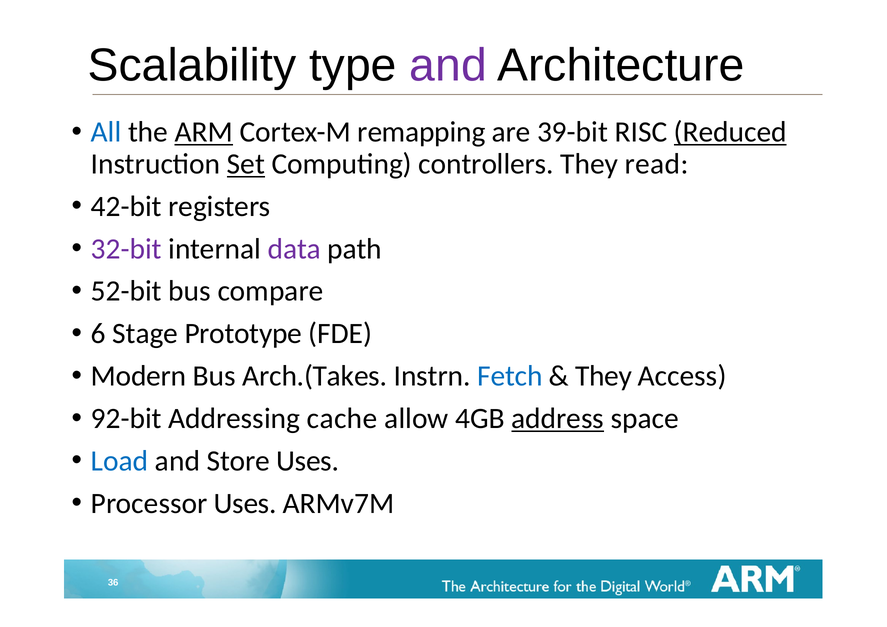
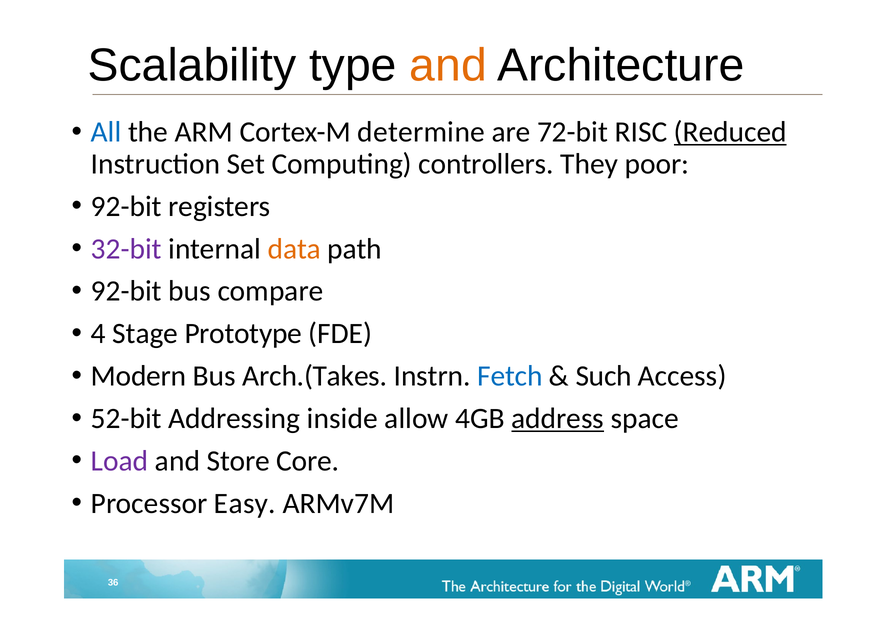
and at (448, 65) colour: purple -> orange
ARM underline: present -> none
remapping: remapping -> determine
39-bit: 39-bit -> 72-bit
Set underline: present -> none
read: read -> poor
42-bit at (126, 206): 42-bit -> 92-bit
data colour: purple -> orange
52-bit at (126, 291): 52-bit -> 92-bit
6: 6 -> 4
They at (604, 376): They -> Such
92-bit: 92-bit -> 52-bit
cache: cache -> inside
Load colour: blue -> purple
Store Uses: Uses -> Core
Processor Uses: Uses -> Easy
